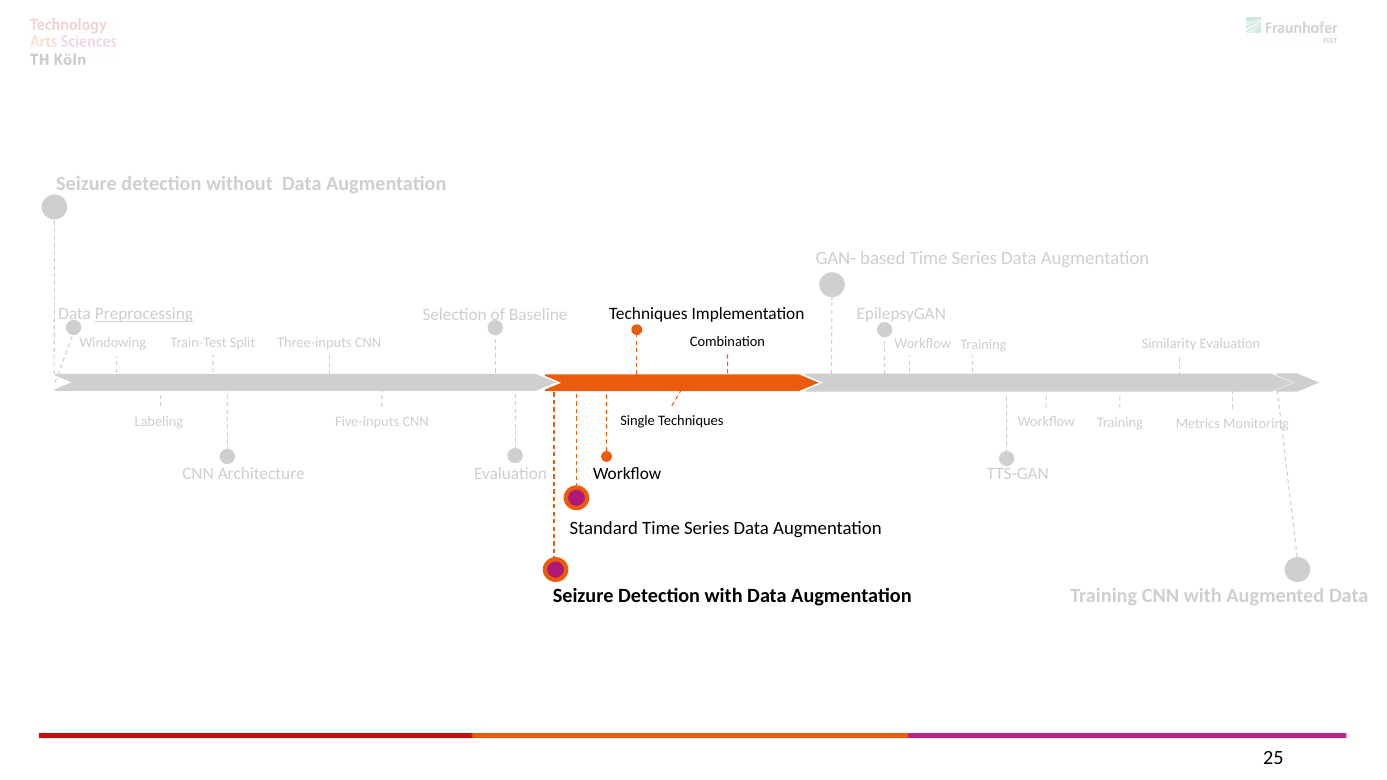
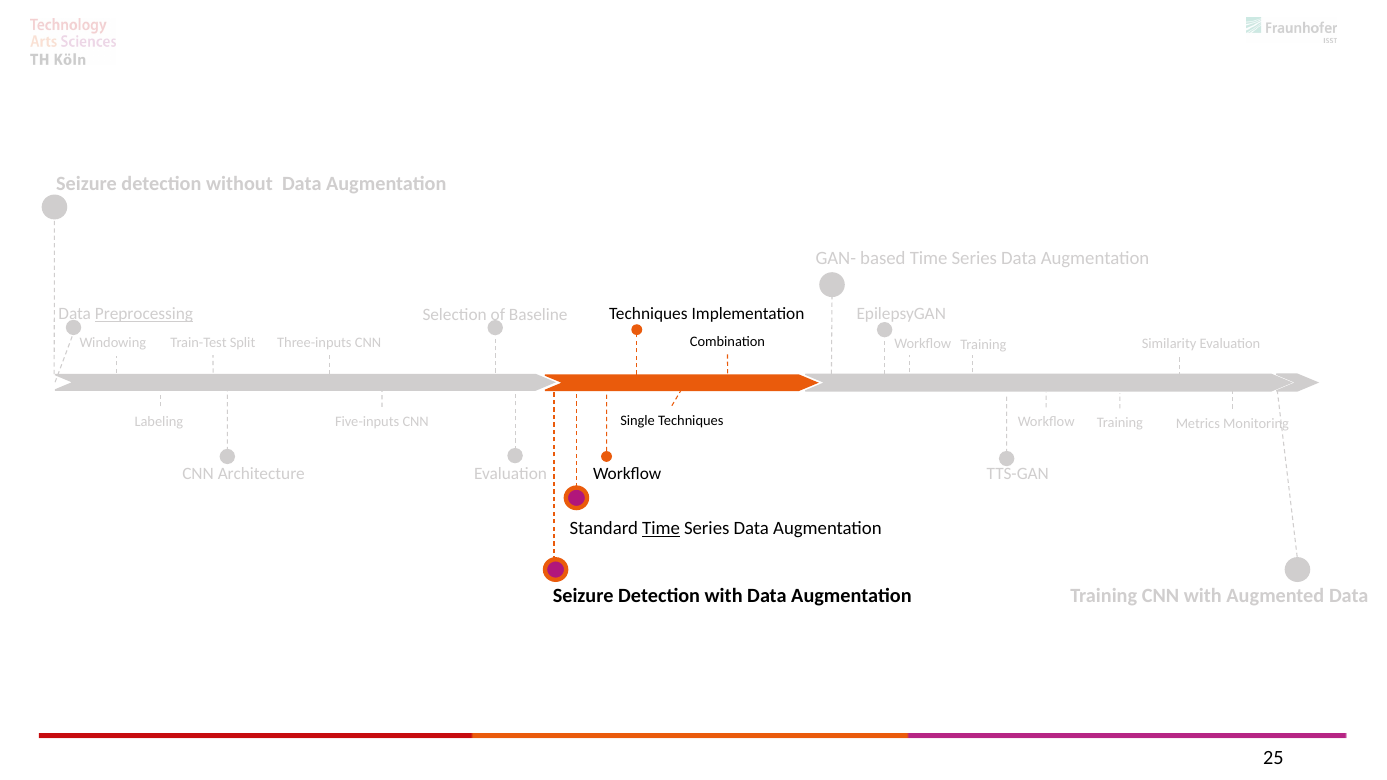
Time at (661, 529) underline: none -> present
